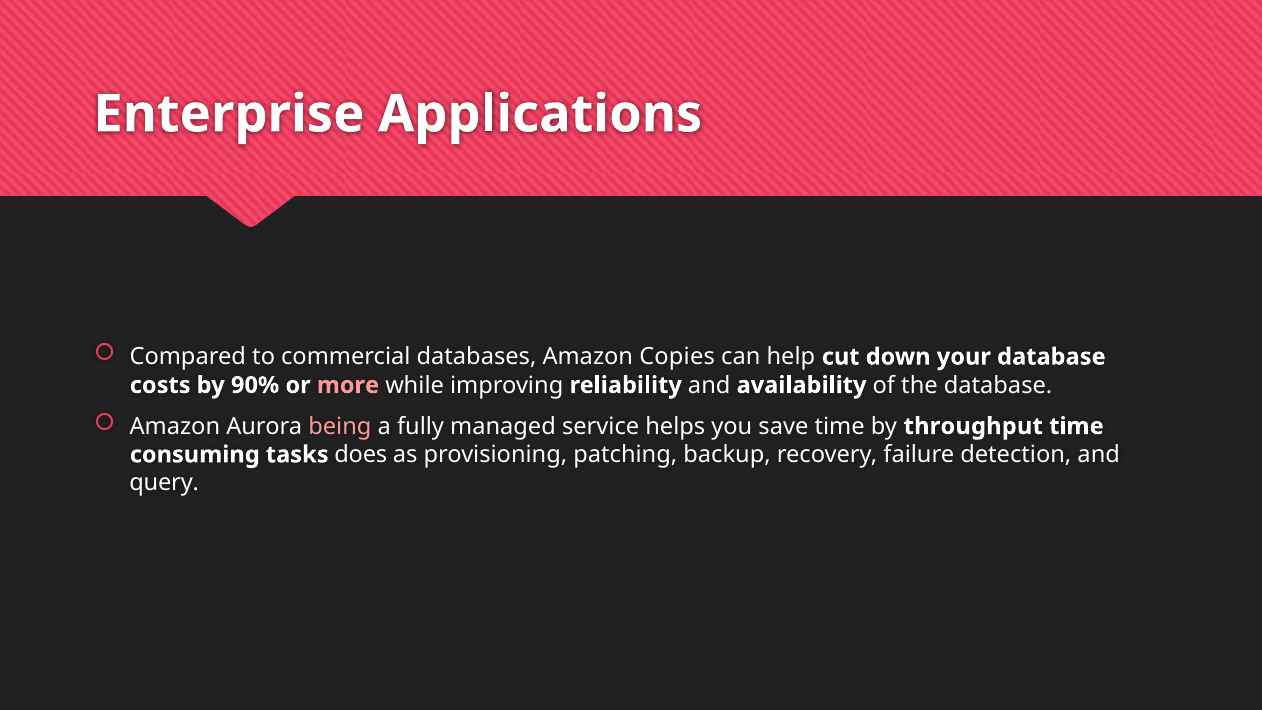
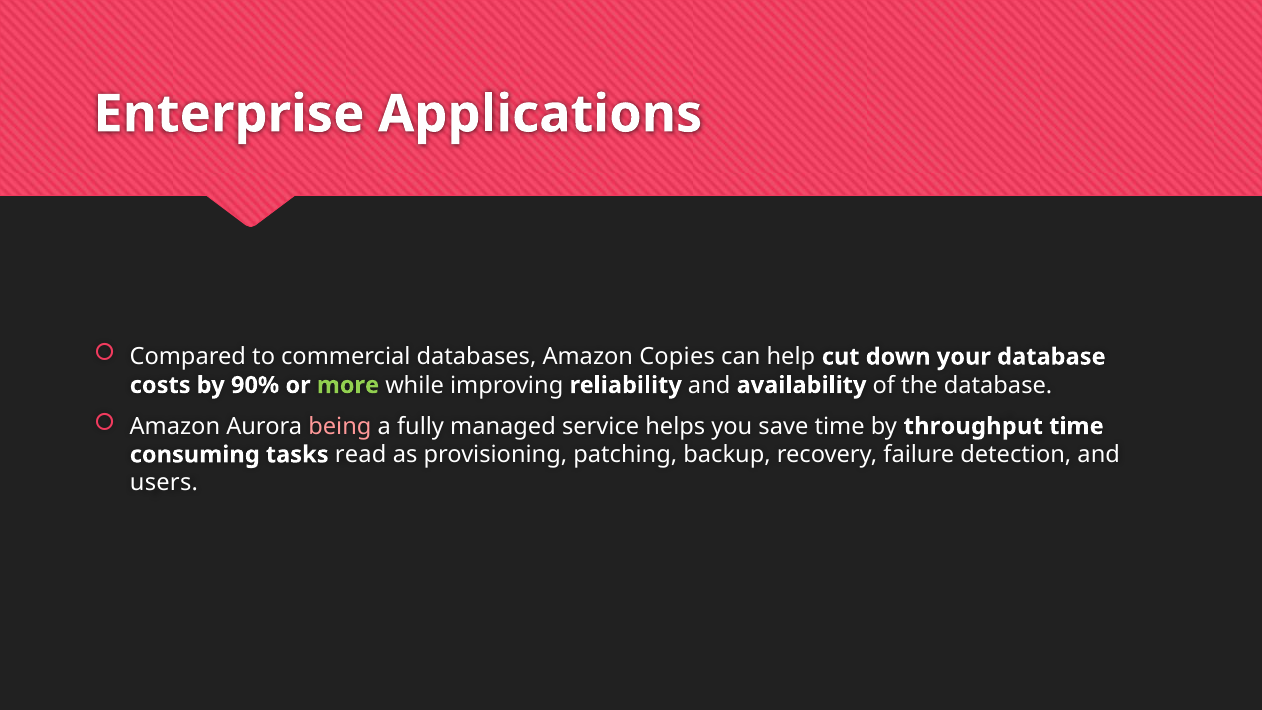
more colour: pink -> light green
does: does -> read
query: query -> users
